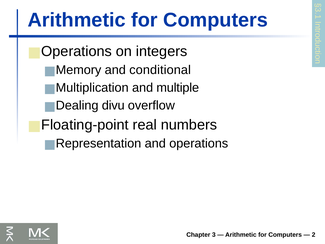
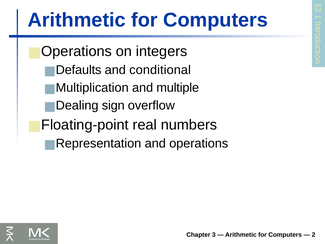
Memory: Memory -> Defaults
divu: divu -> sign
